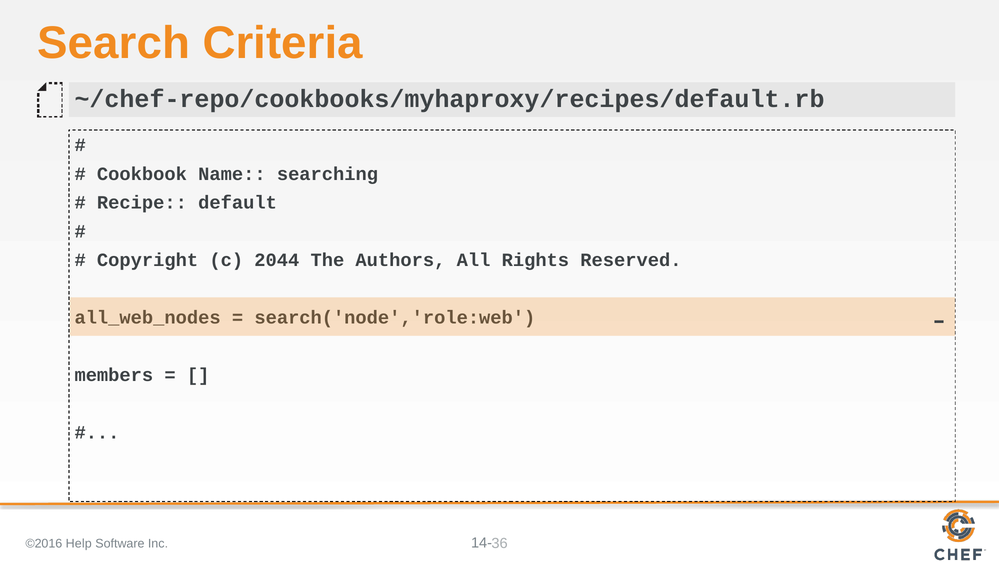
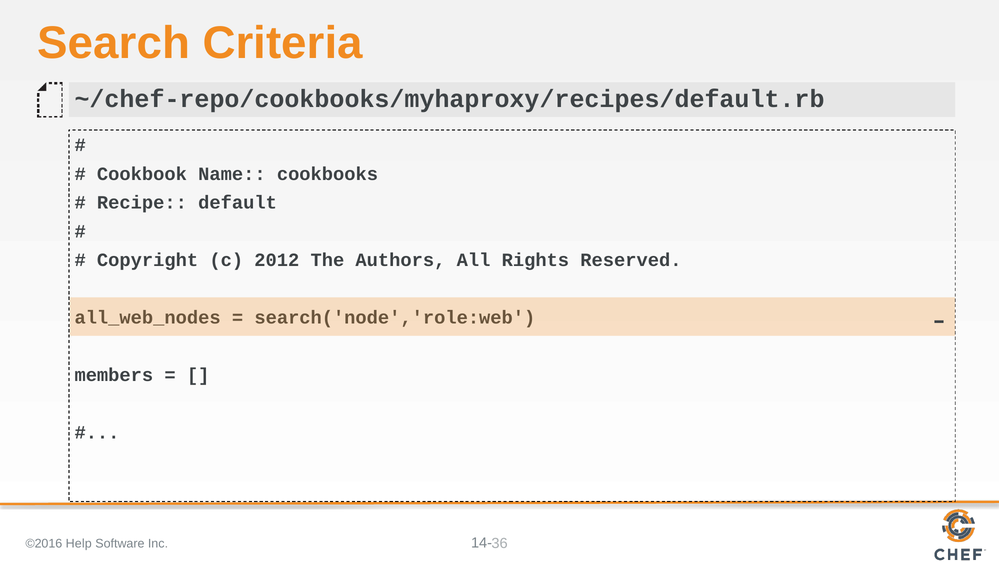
searching: searching -> cookbooks
2044: 2044 -> 2012
